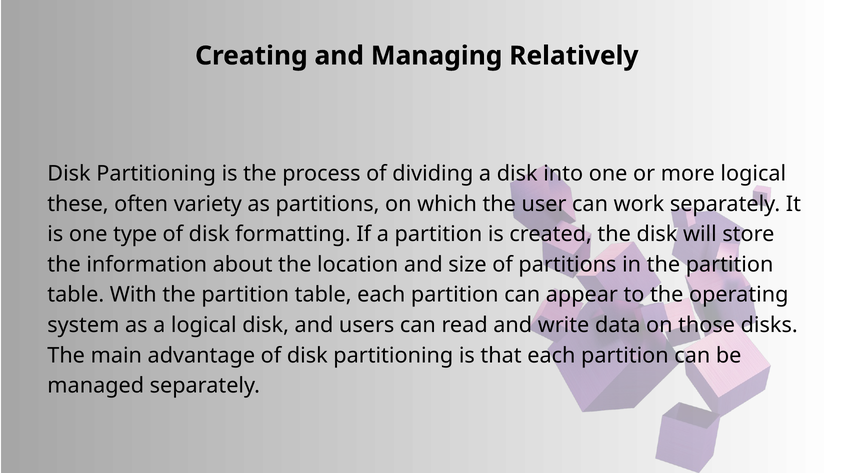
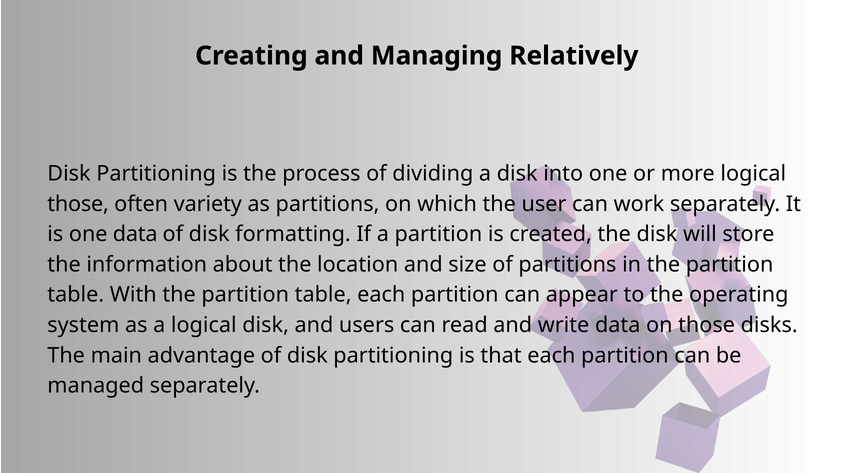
these at (78, 204): these -> those
one type: type -> data
